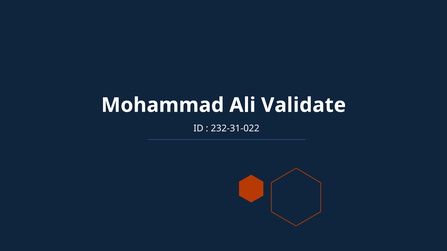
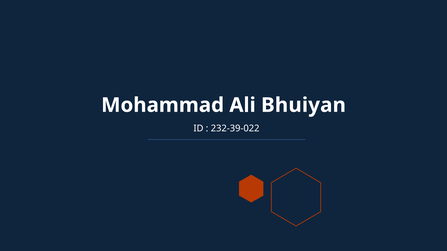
Validate: Validate -> Bhuiyan
232-31-022: 232-31-022 -> 232-39-022
